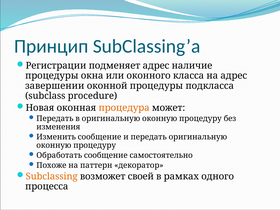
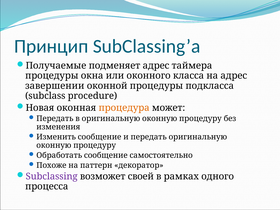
Регистрации: Регистрации -> Получаемые
наличие: наличие -> таймера
Subclassing colour: orange -> purple
